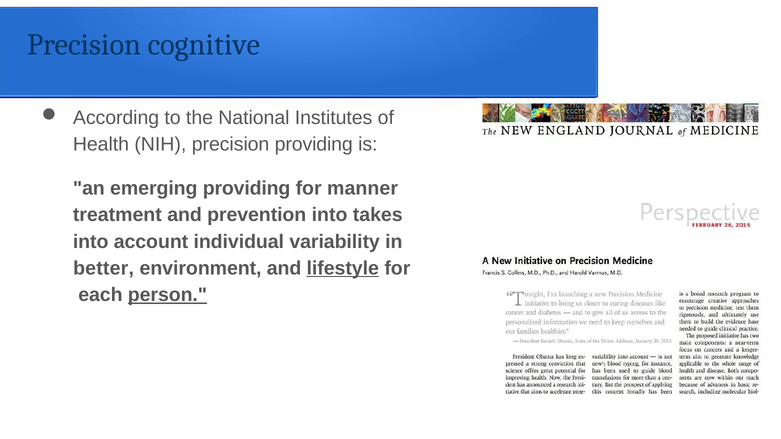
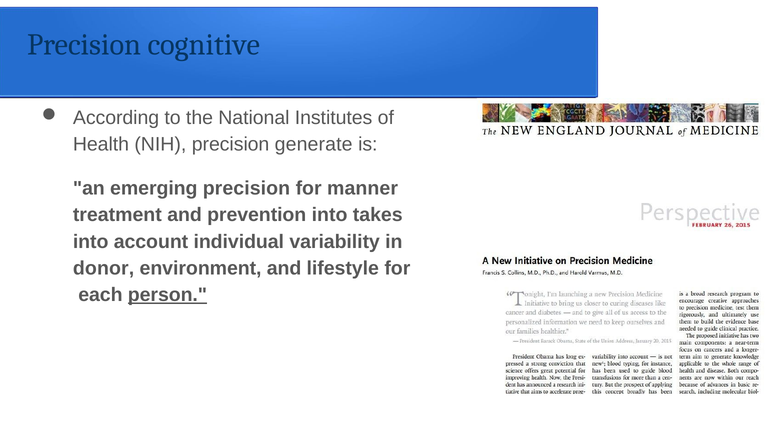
precision providing: providing -> generate
emerging providing: providing -> precision
better: better -> donor
lifestyle underline: present -> none
